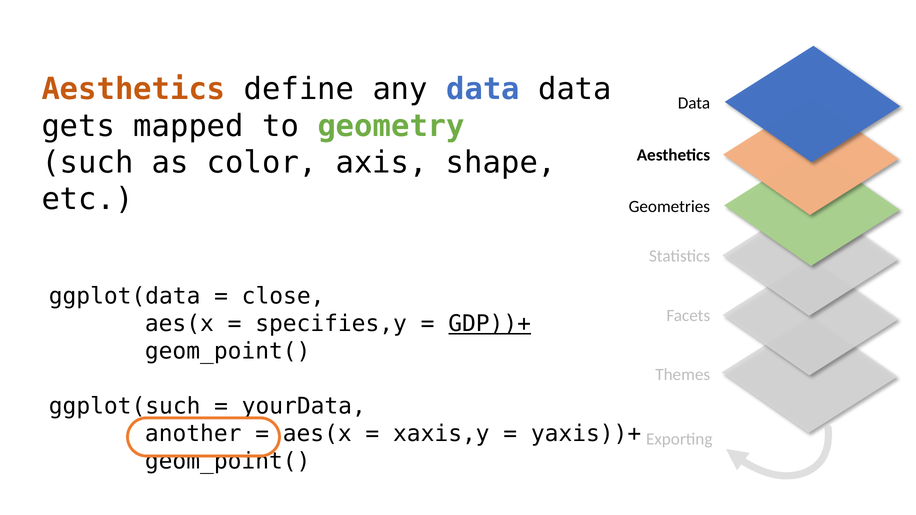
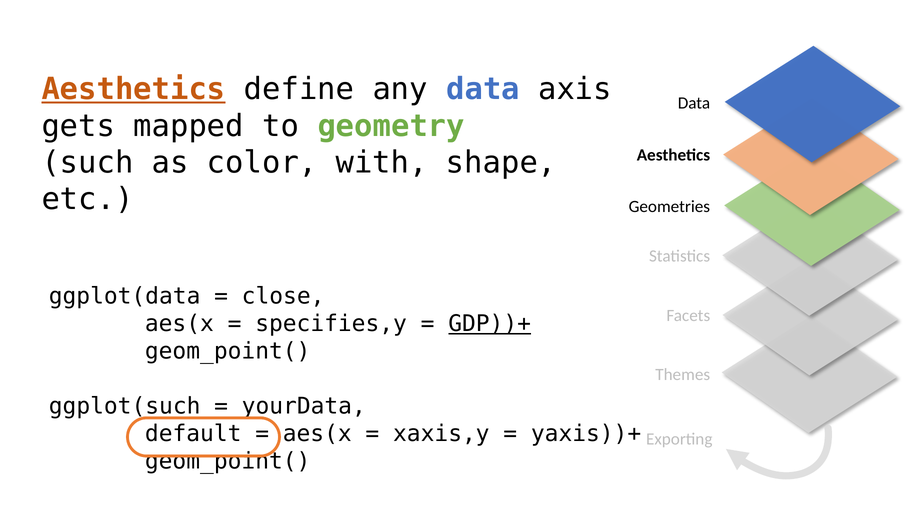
Aesthetics at (133, 89) underline: none -> present
data data: data -> axis
axis: axis -> with
another: another -> default
